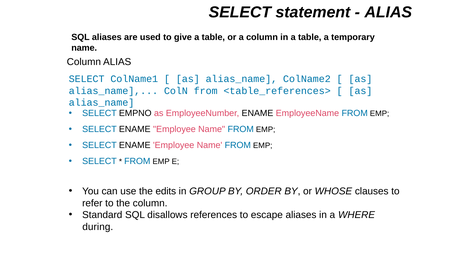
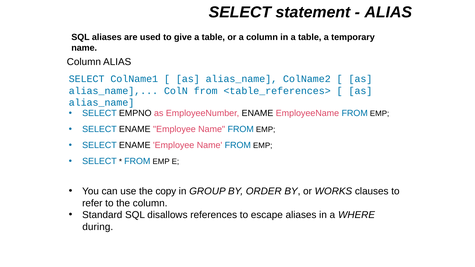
edits: edits -> copy
WHOSE: WHOSE -> WORKS
